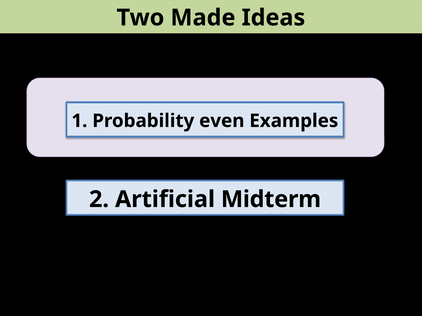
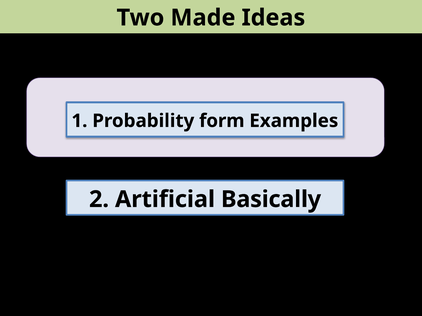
even: even -> form
Midterm: Midterm -> Basically
